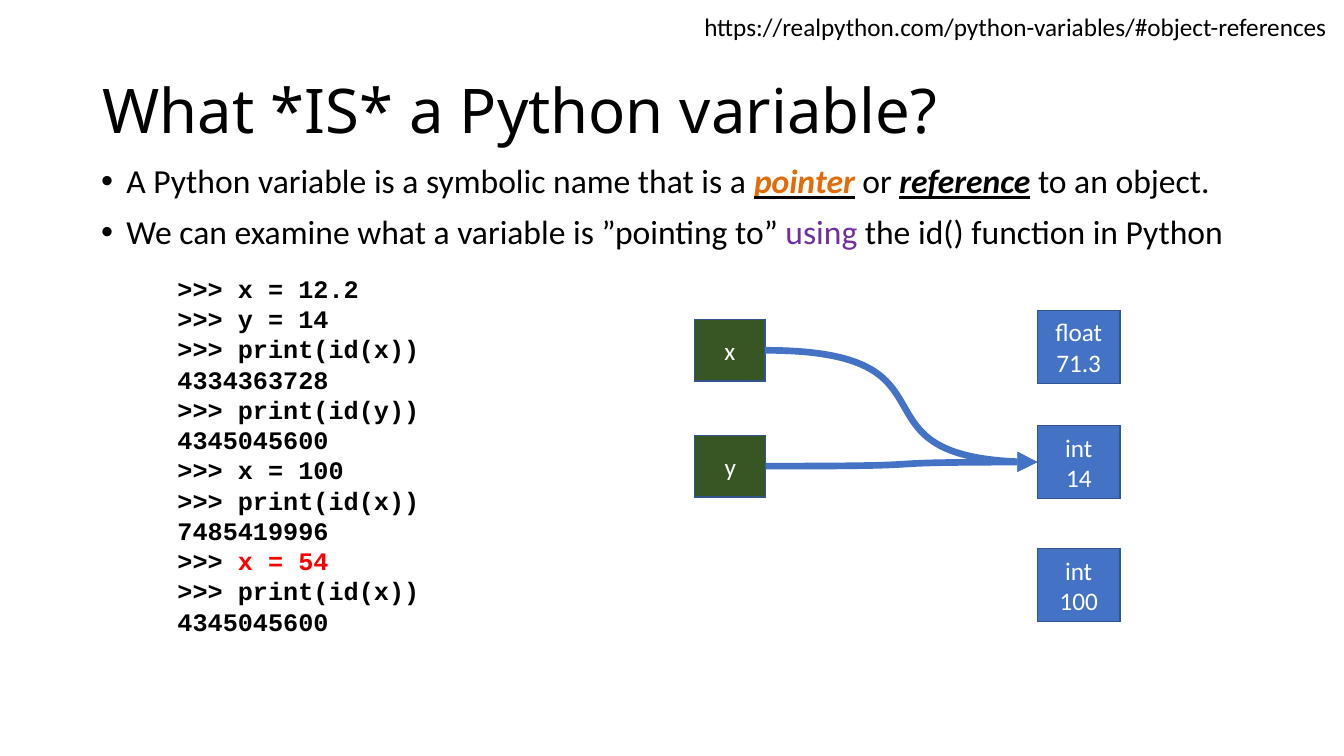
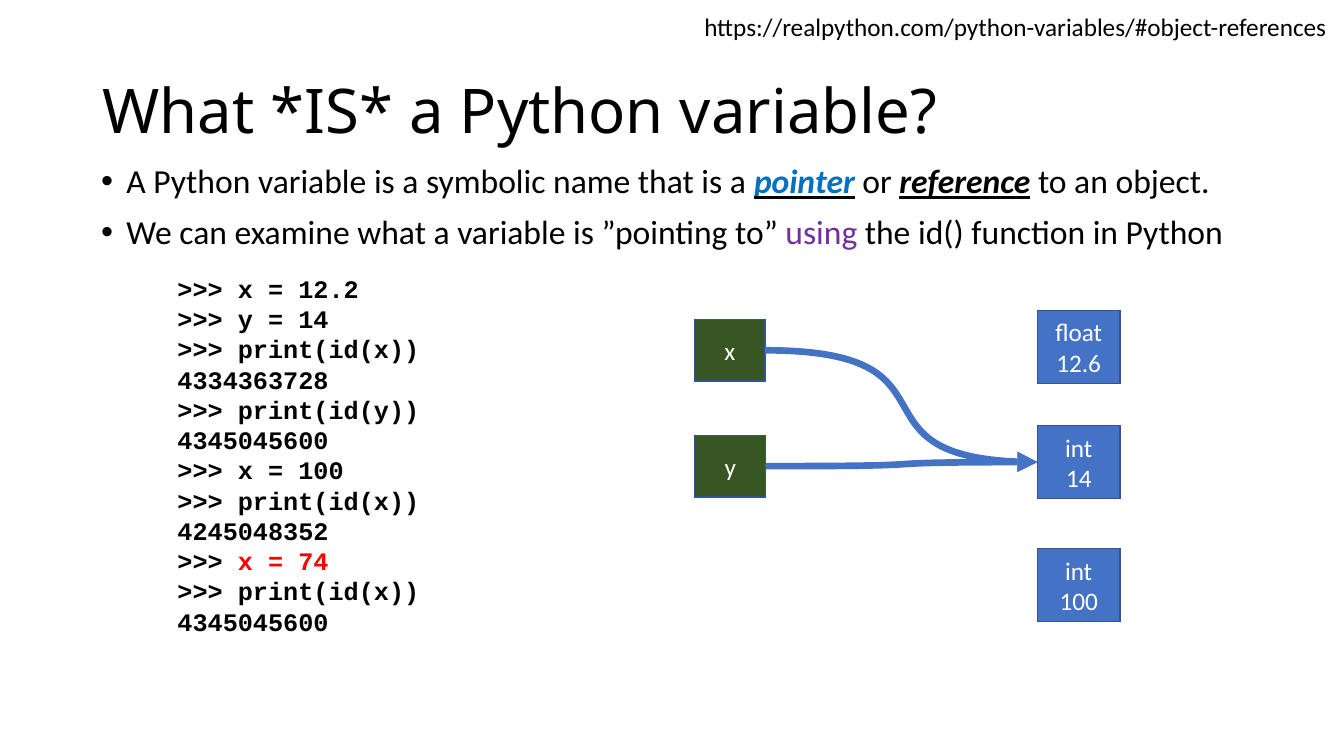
pointer colour: orange -> blue
71.3: 71.3 -> 12.6
7485419996: 7485419996 -> 4245048352
54: 54 -> 74
